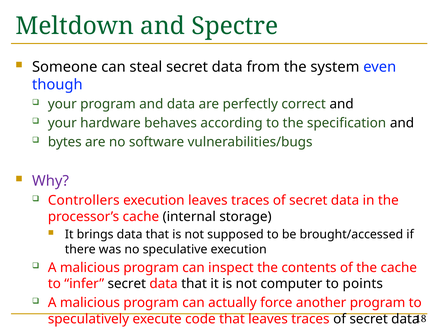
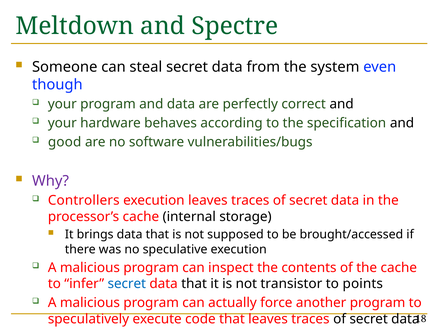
bytes: bytes -> good
secret at (127, 283) colour: black -> blue
computer: computer -> transistor
